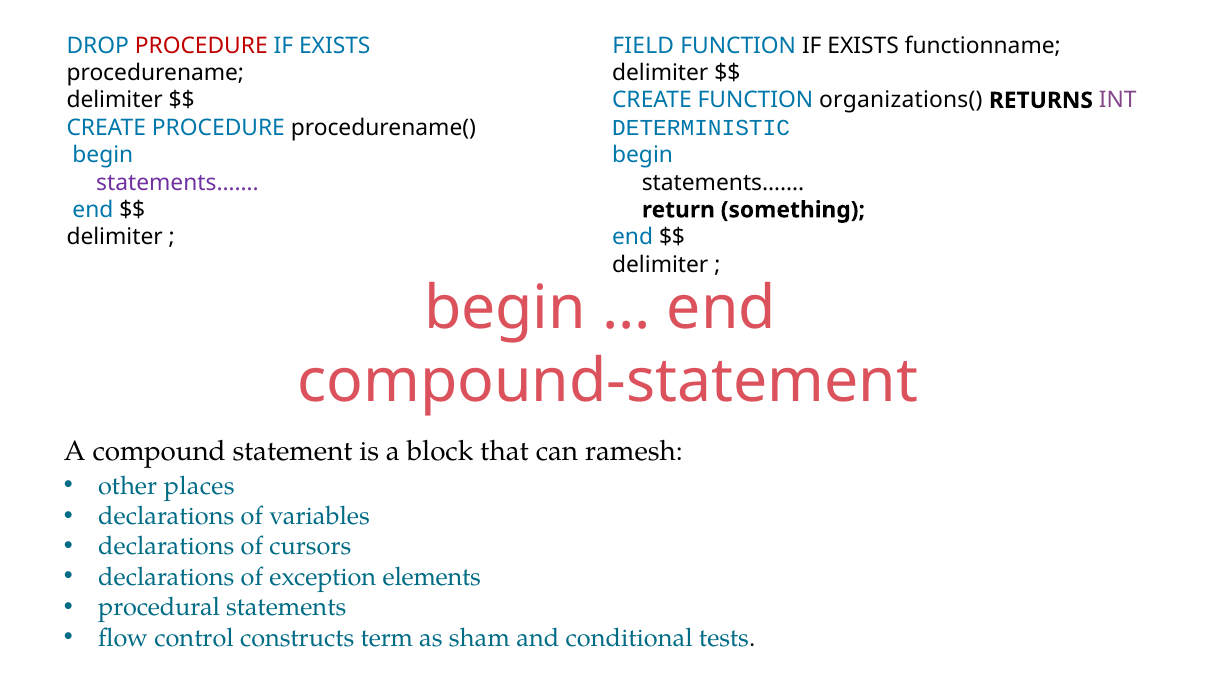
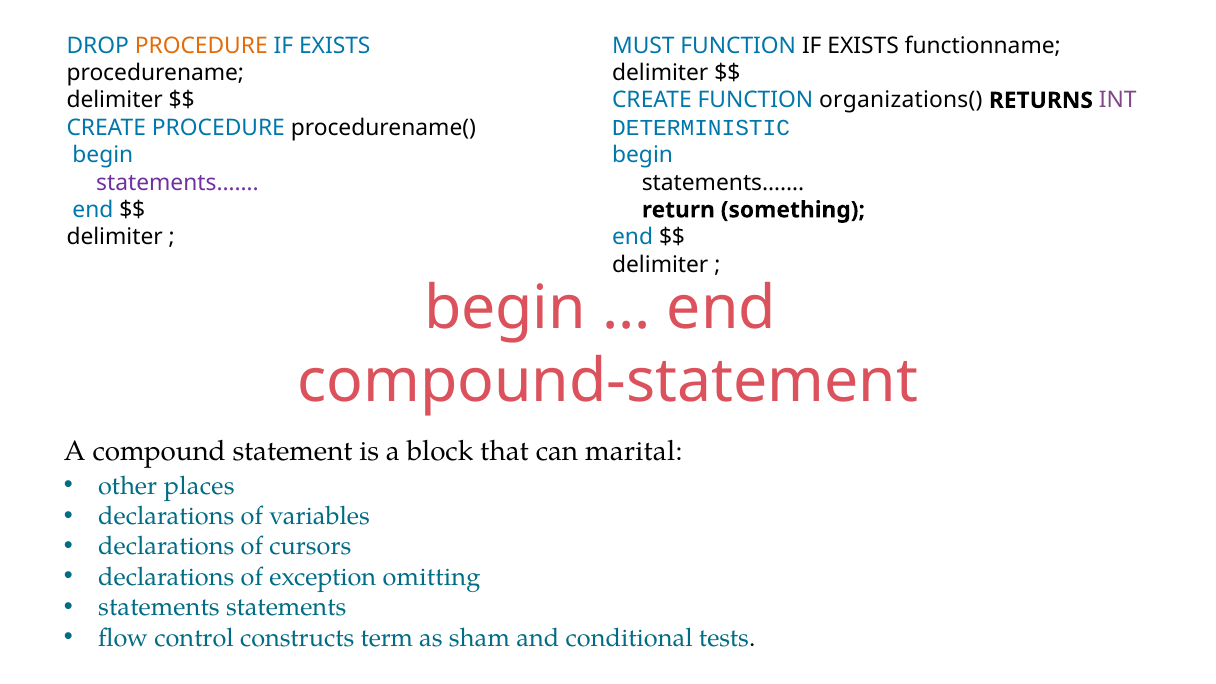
PROCEDURE at (201, 46) colour: red -> orange
FIELD: FIELD -> MUST
ramesh: ramesh -> marital
elements: elements -> omitting
procedural at (159, 607): procedural -> statements
